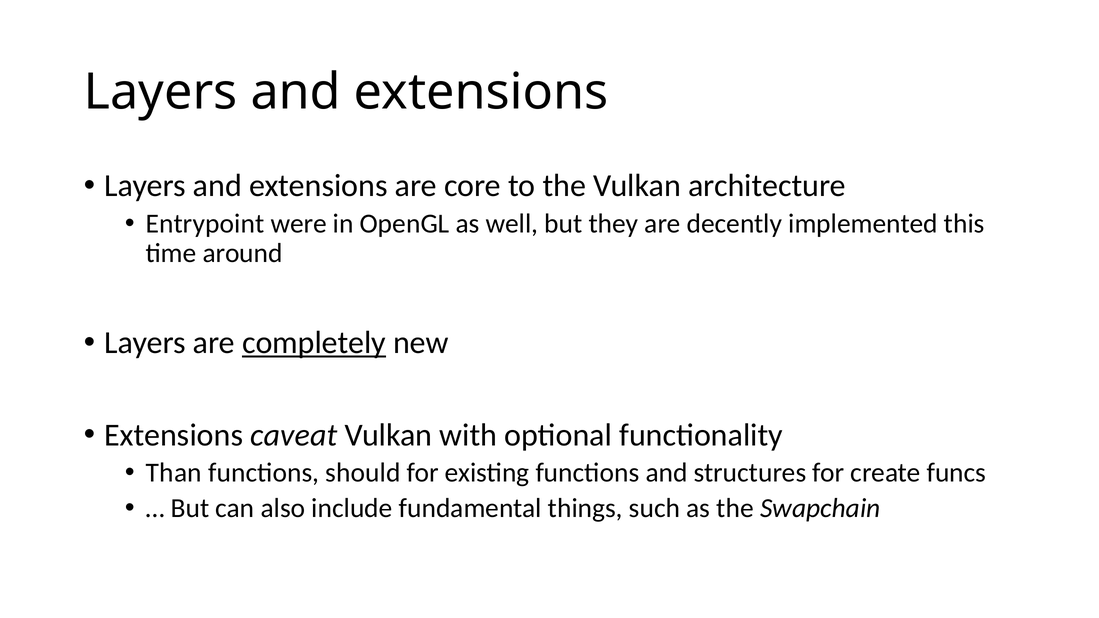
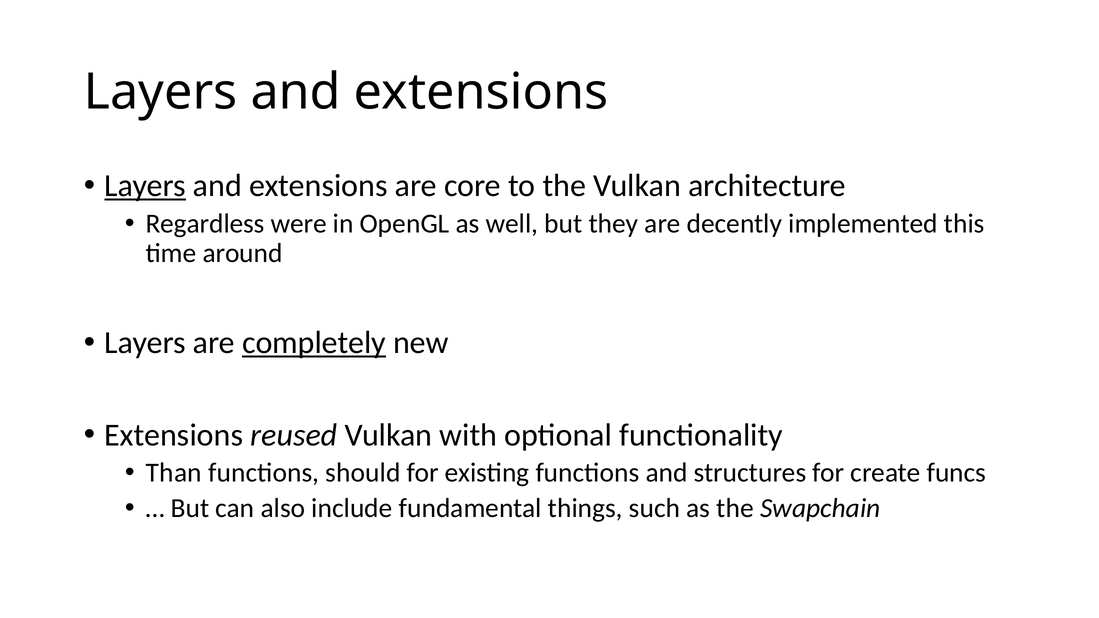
Layers at (145, 186) underline: none -> present
Entrypoint: Entrypoint -> Regardless
caveat: caveat -> reused
